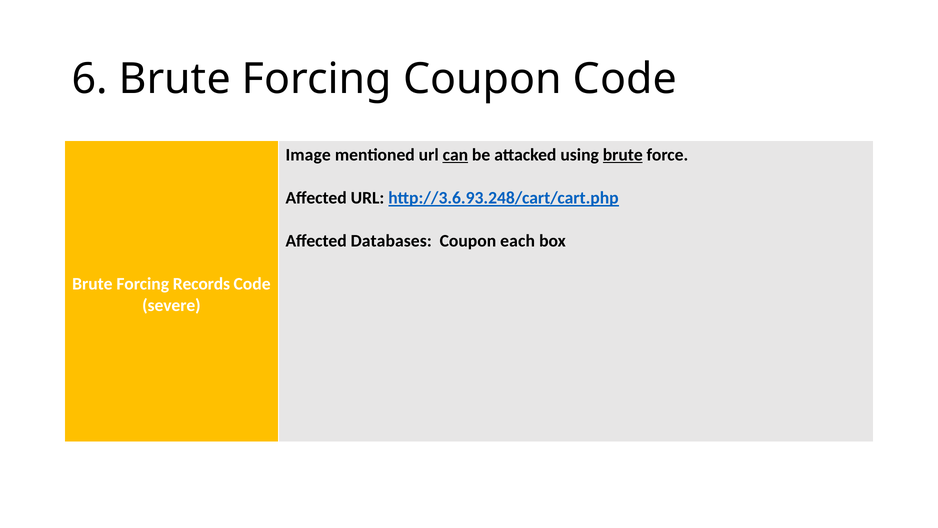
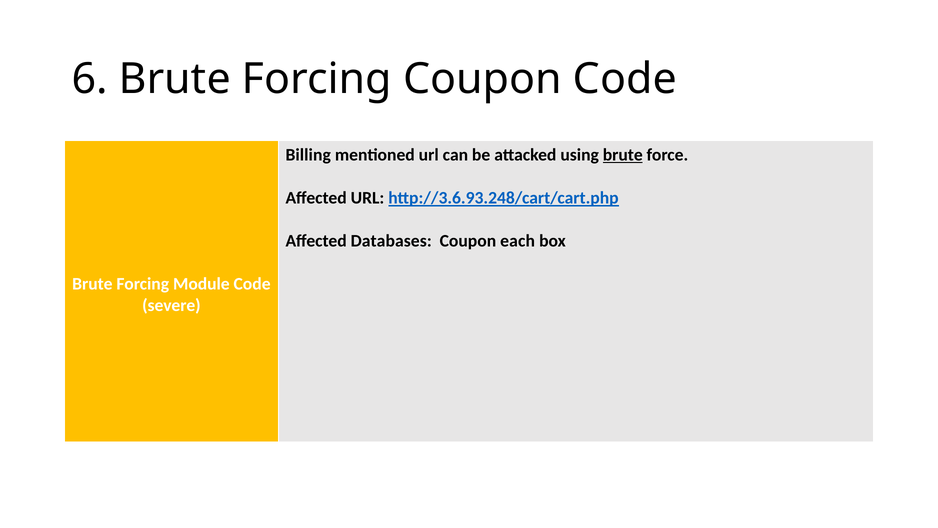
Image: Image -> Billing
can underline: present -> none
Records: Records -> Module
